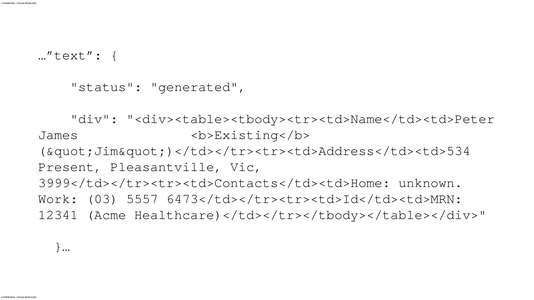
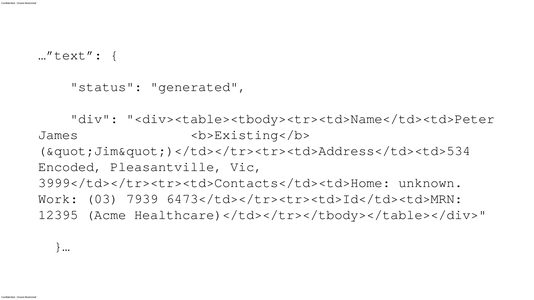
Present: Present -> Encoded
5557: 5557 -> 7939
12341: 12341 -> 12395
